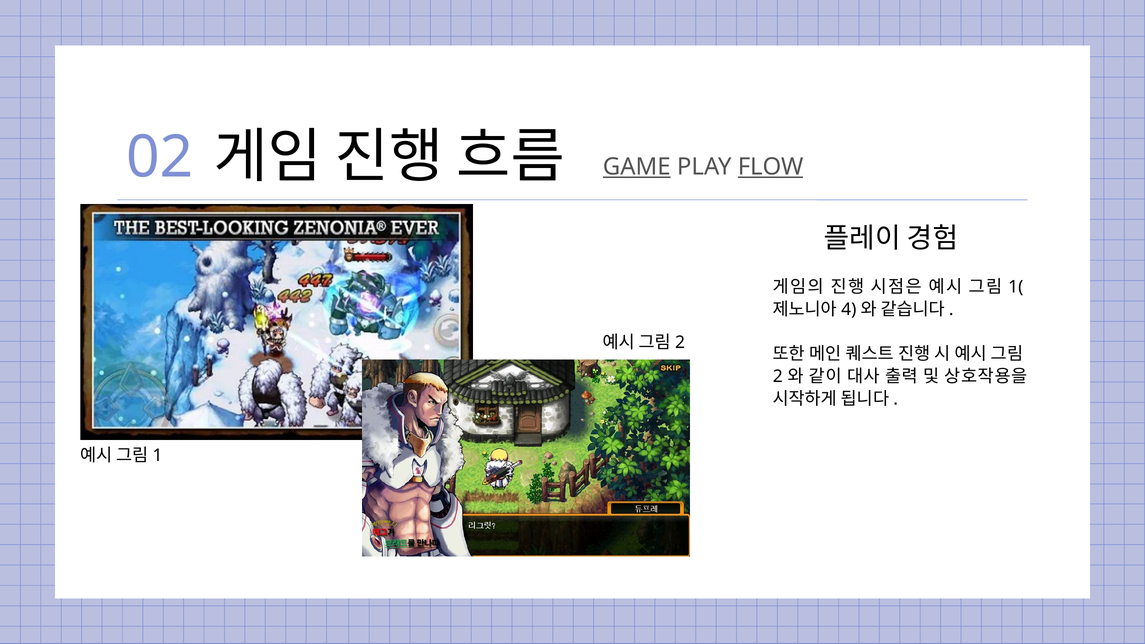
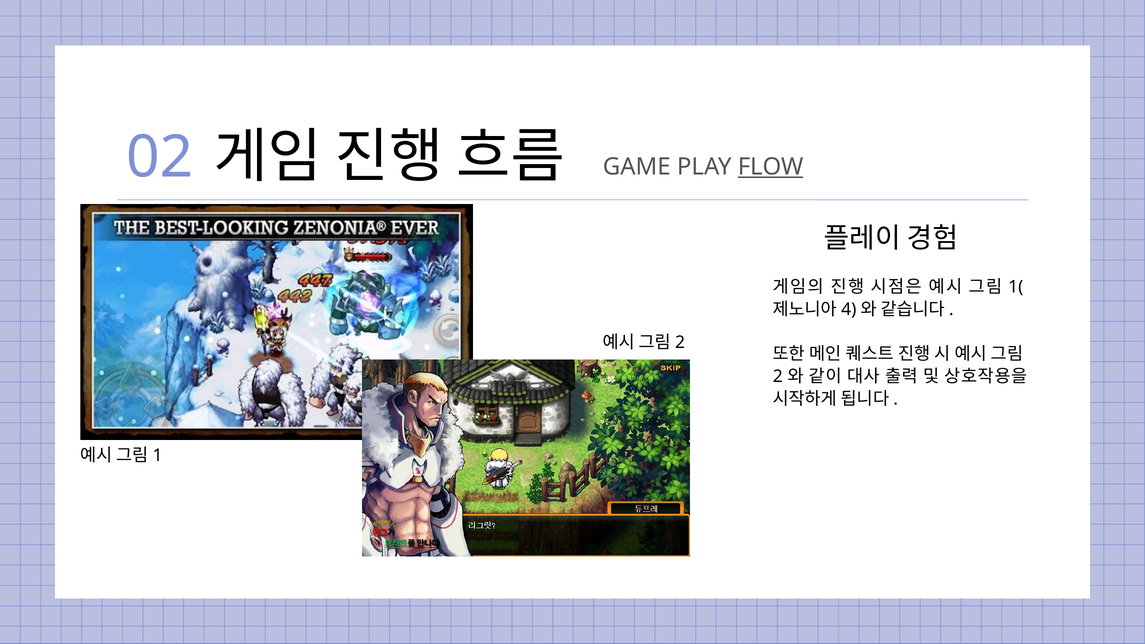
GAME underline: present -> none
